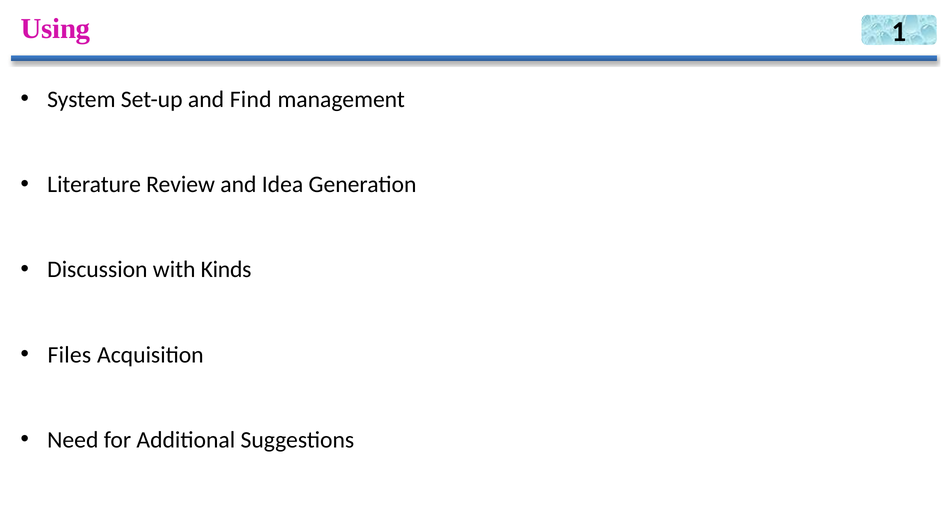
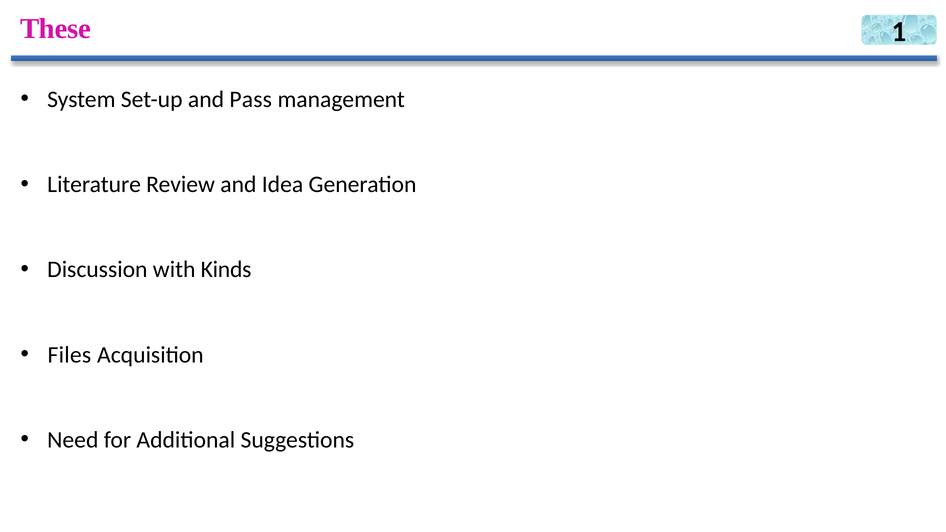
Using: Using -> These
Find: Find -> Pass
